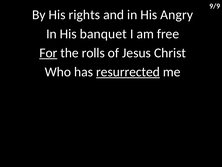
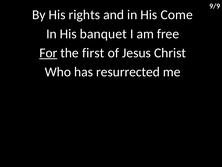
Angry: Angry -> Come
rolls: rolls -> first
resurrected underline: present -> none
